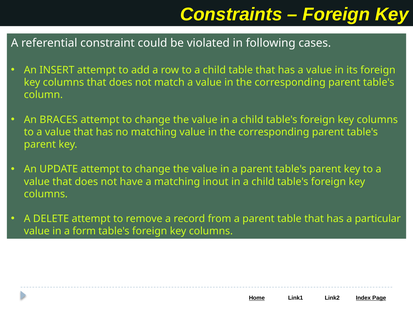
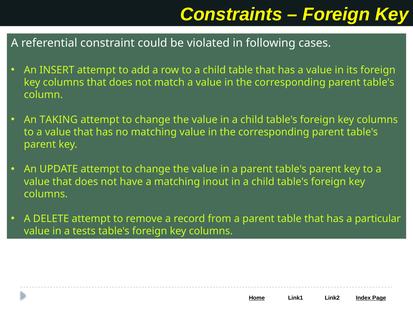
BRACES: BRACES -> TAKING
form: form -> tests
